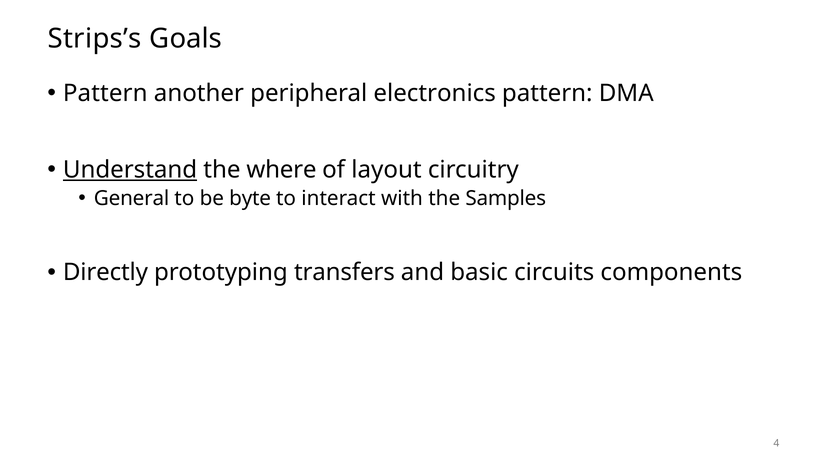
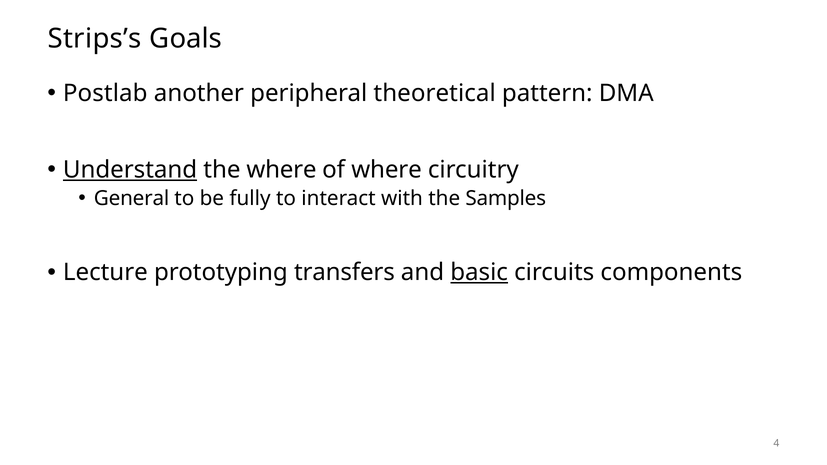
Pattern at (105, 94): Pattern -> Postlab
electronics: electronics -> theoretical
of layout: layout -> where
byte: byte -> fully
Directly: Directly -> Lecture
basic underline: none -> present
